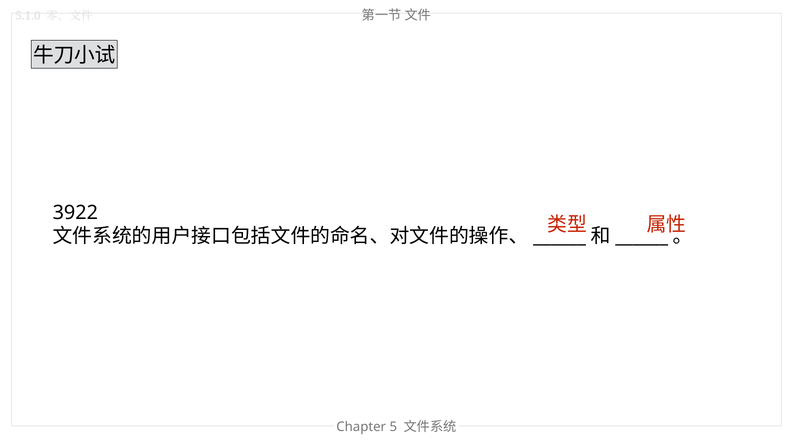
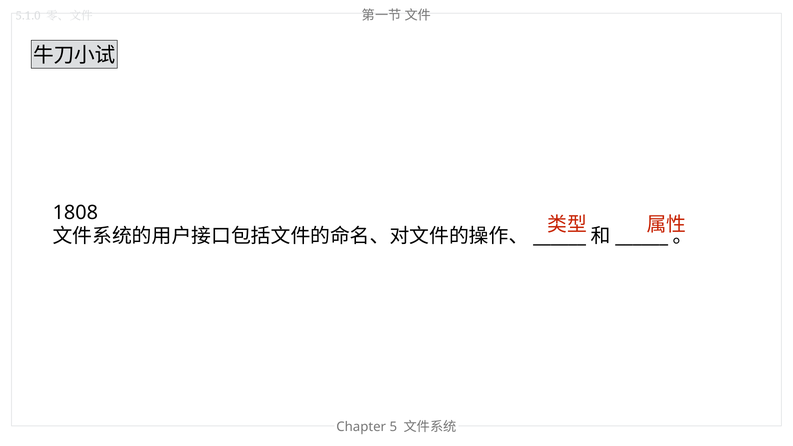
3922: 3922 -> 1808
